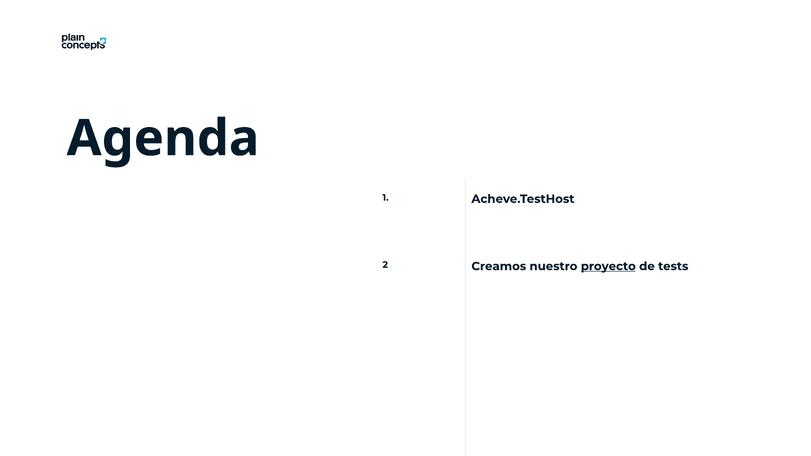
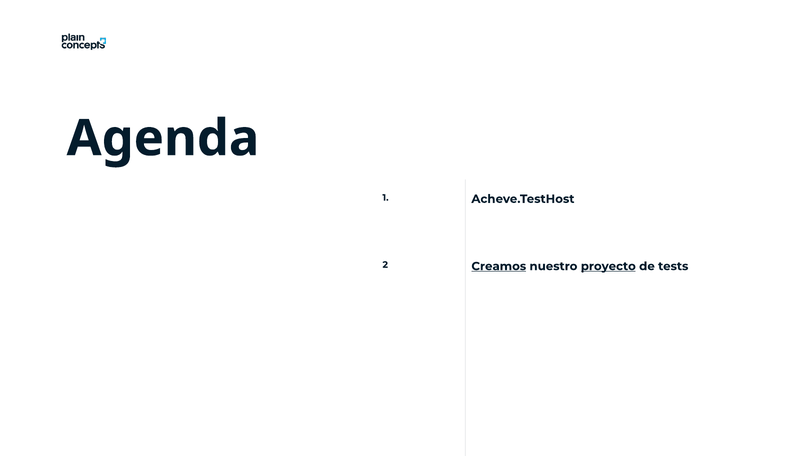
Creamos underline: none -> present
